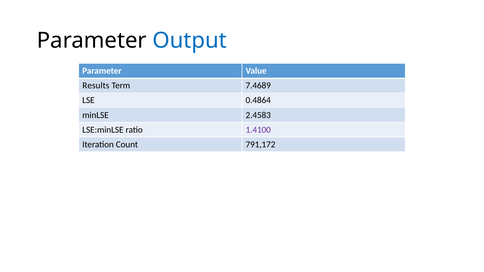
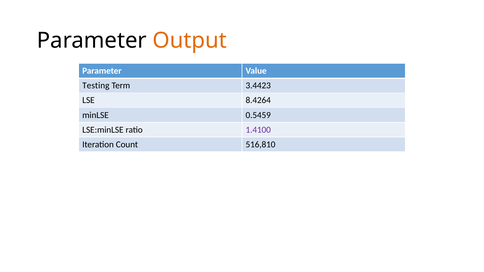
Output colour: blue -> orange
Results: Results -> Testing
7.4689: 7.4689 -> 3.4423
0.4864: 0.4864 -> 8.4264
2.4583: 2.4583 -> 0.5459
791,172: 791,172 -> 516,810
